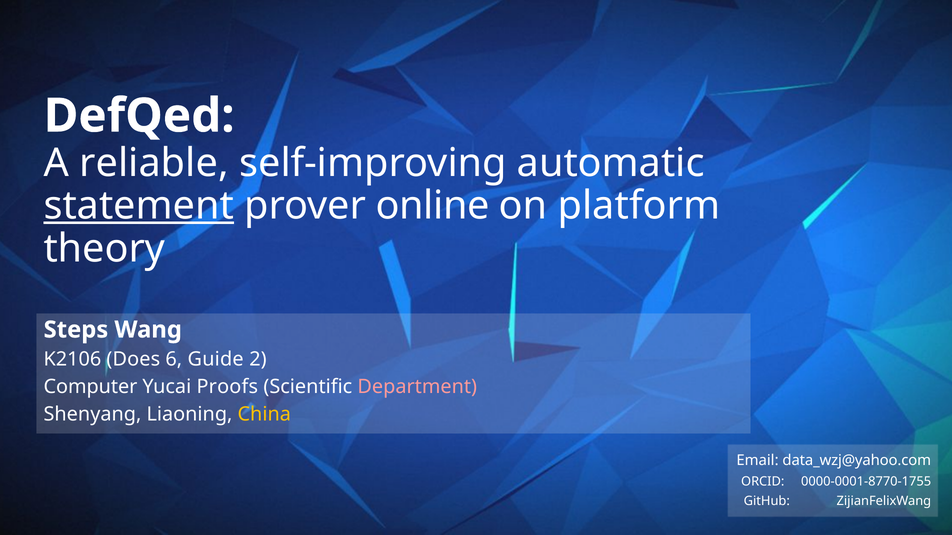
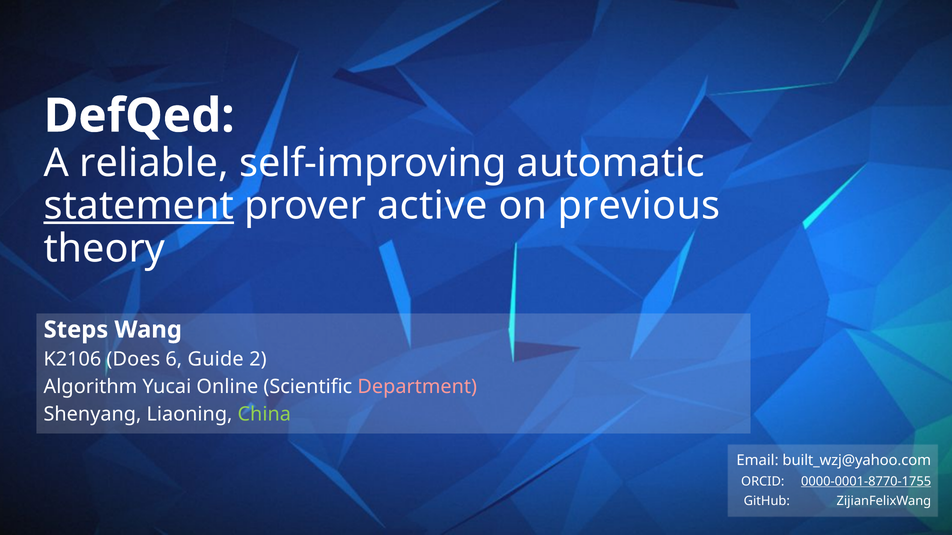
online: online -> active
platform: platform -> previous
Computer: Computer -> Algorithm
Proofs: Proofs -> Online
China colour: yellow -> light green
data_wzj@yahoo.com: data_wzj@yahoo.com -> built_wzj@yahoo.com
0000-0001-8770-1755 underline: none -> present
